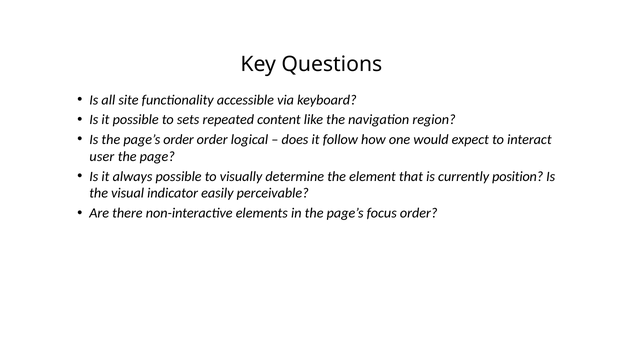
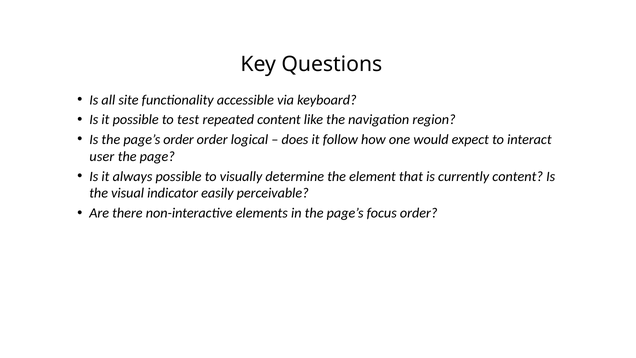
sets: sets -> test
currently position: position -> content
